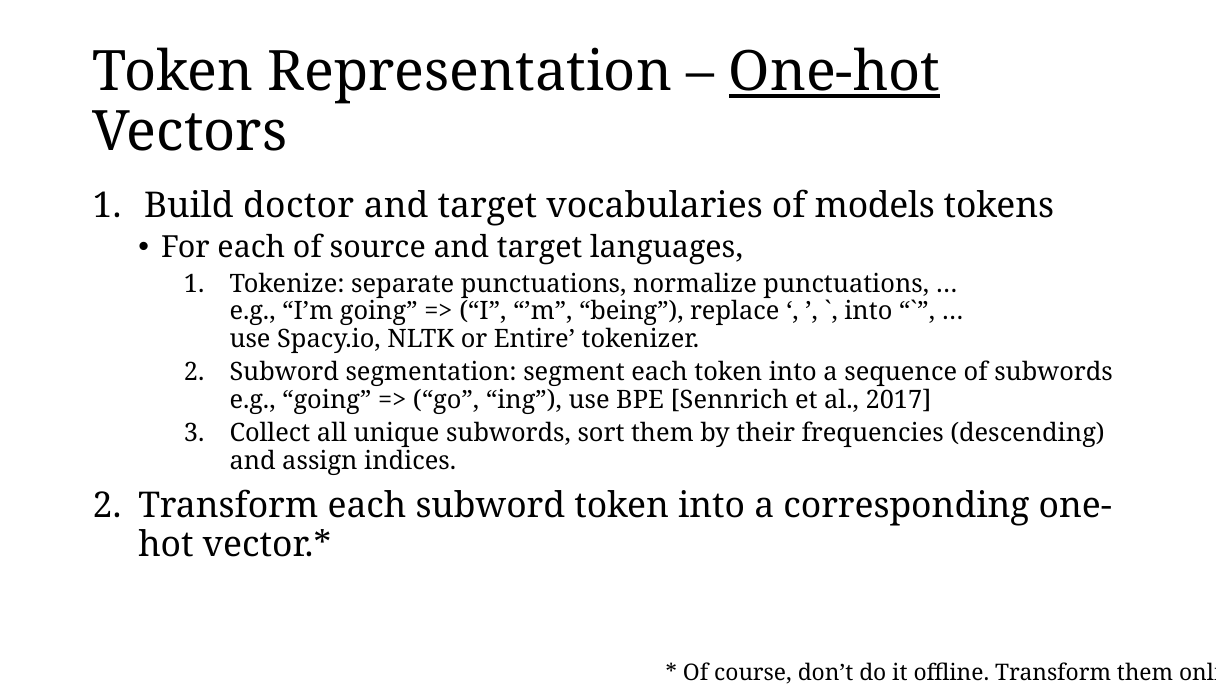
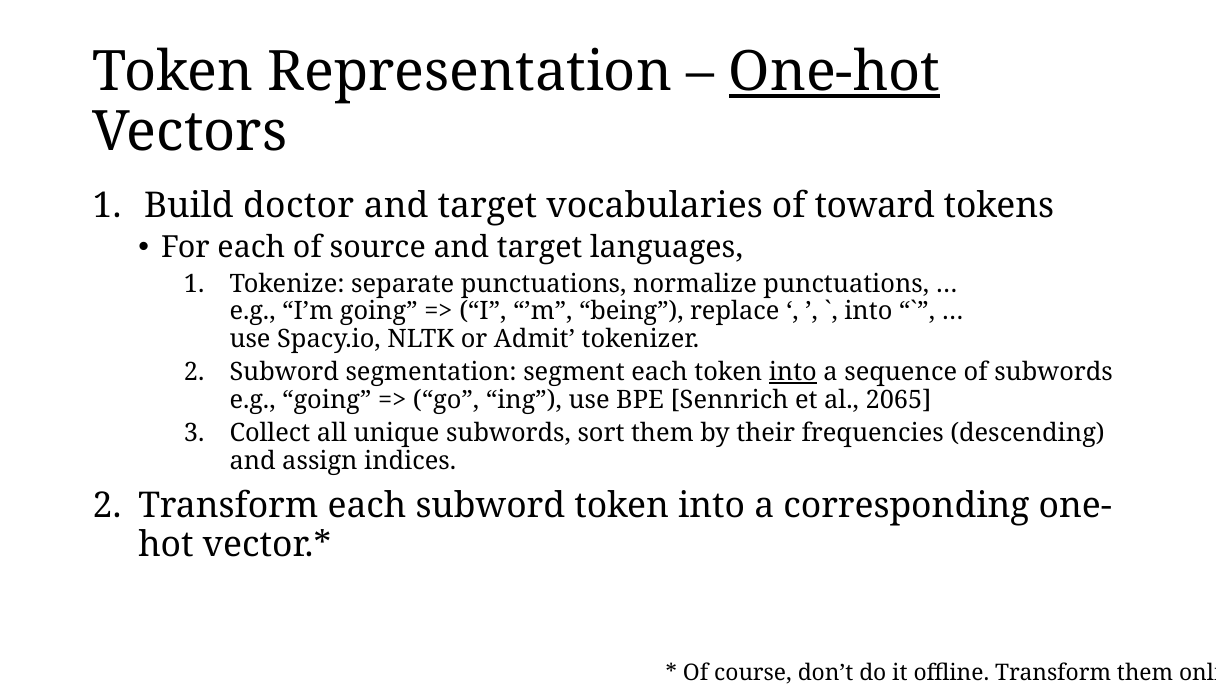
models: models -> toward
Entire: Entire -> Admit
into at (793, 372) underline: none -> present
2017: 2017 -> 2065
